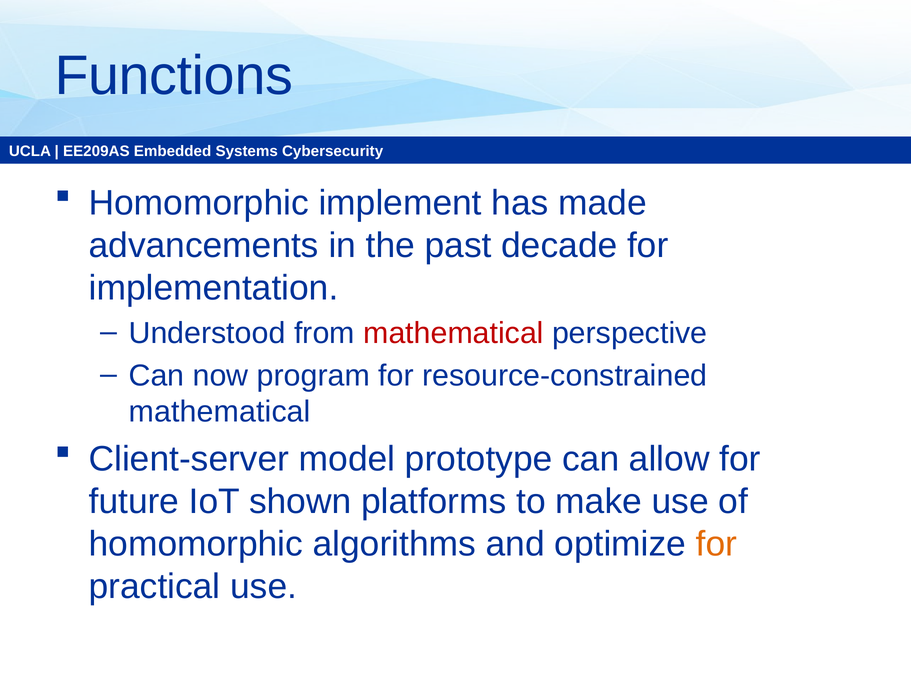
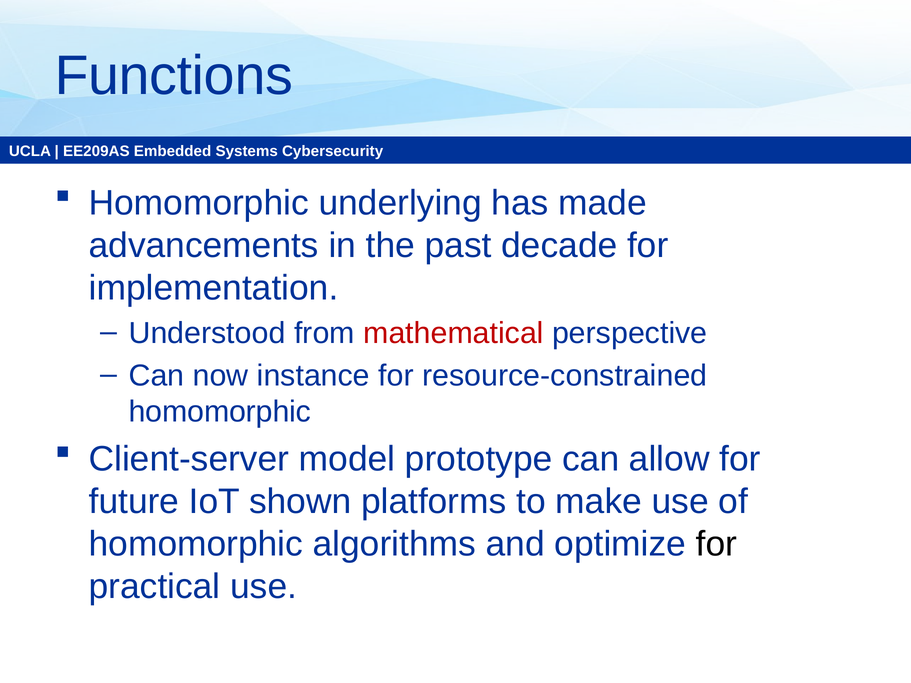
implement: implement -> underlying
program: program -> instance
mathematical at (220, 412): mathematical -> homomorphic
for at (716, 544) colour: orange -> black
